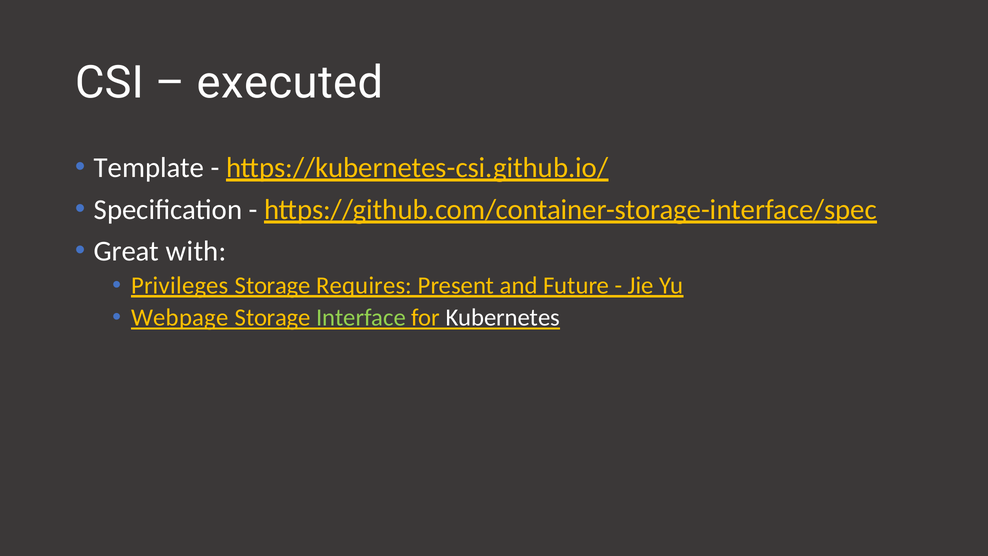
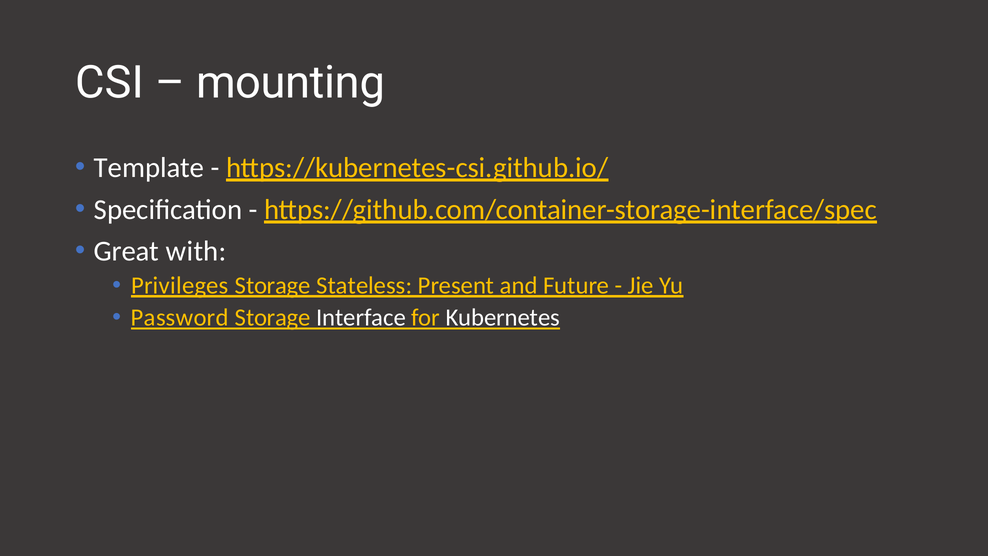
executed: executed -> mounting
Requires: Requires -> Stateless
Webpage: Webpage -> Password
Interface colour: light green -> white
